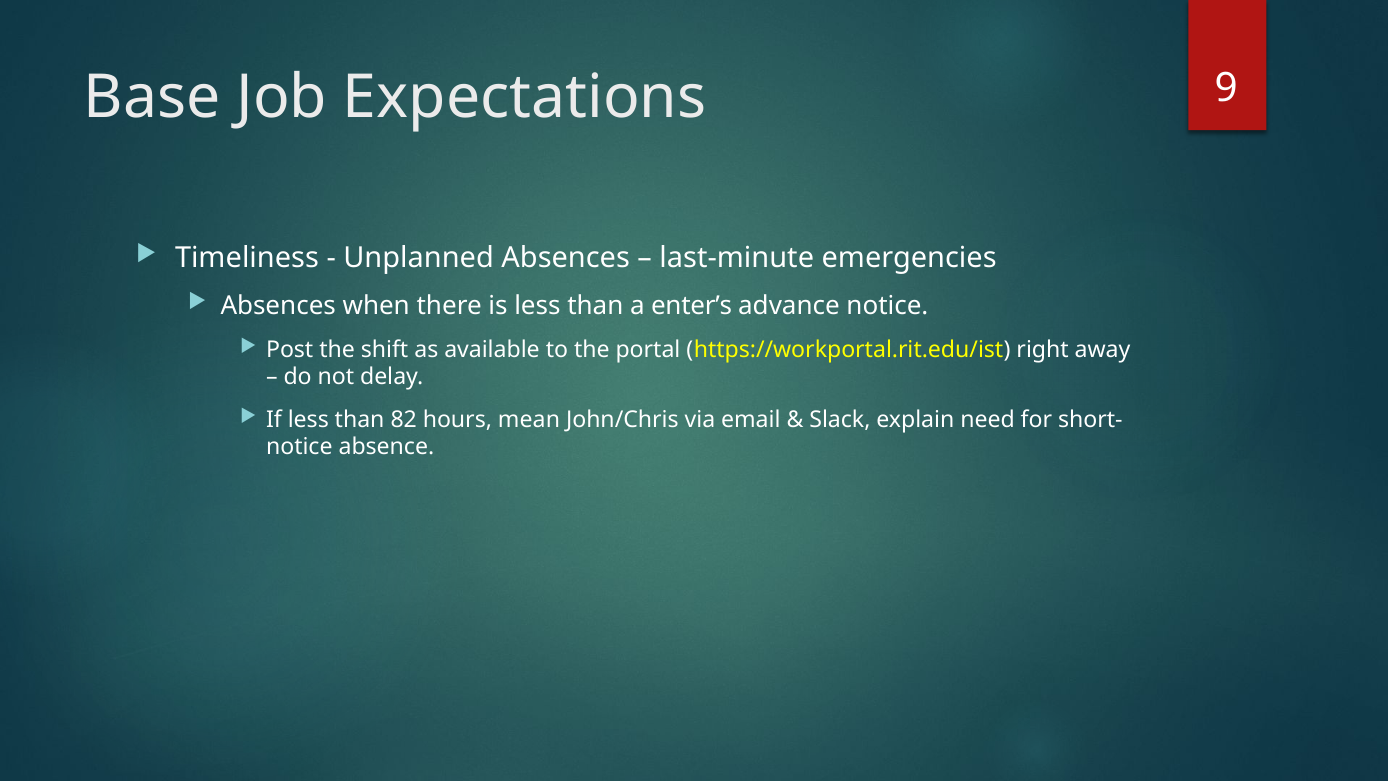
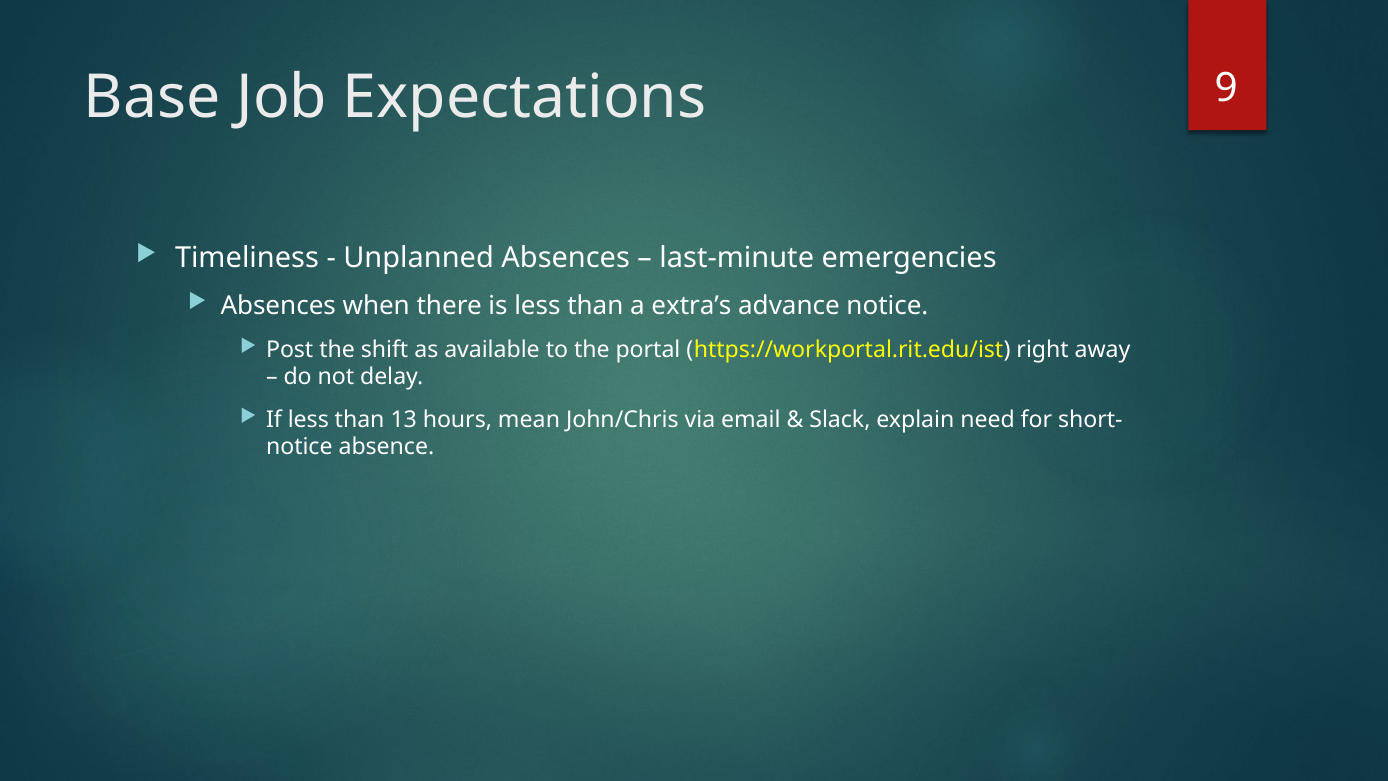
enter’s: enter’s -> extra’s
82: 82 -> 13
